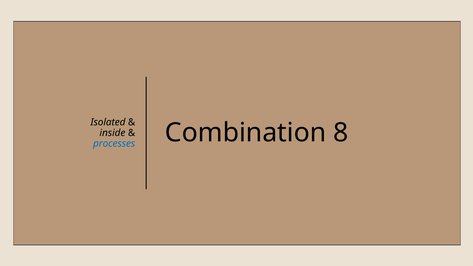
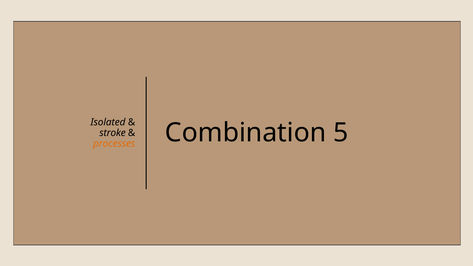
inside: inside -> stroke
processes colour: blue -> orange
8: 8 -> 5
